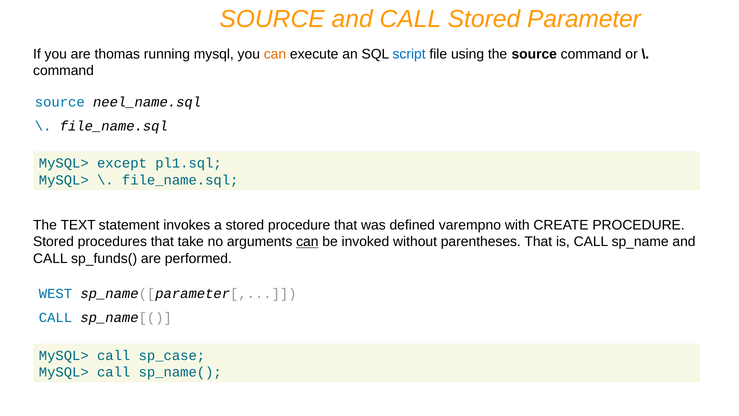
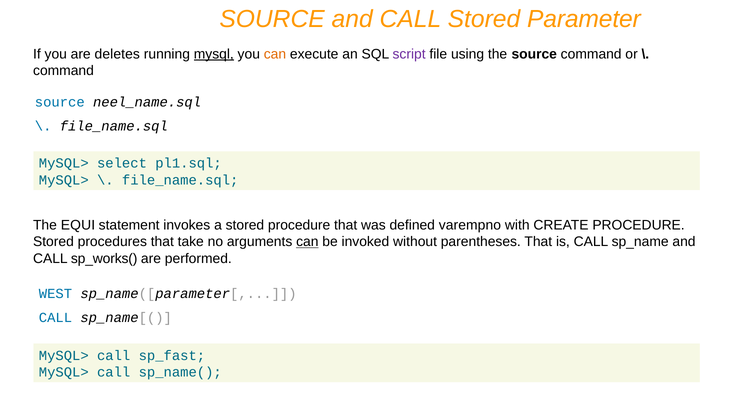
thomas: thomas -> deletes
mysql underline: none -> present
script colour: blue -> purple
except: except -> select
TEXT: TEXT -> EQUI
sp_funds(: sp_funds( -> sp_works(
sp_case: sp_case -> sp_fast
